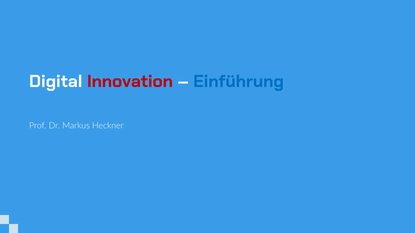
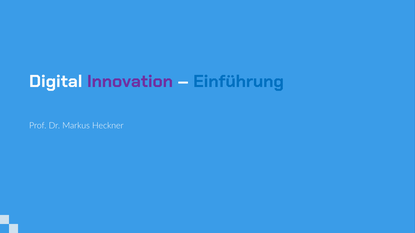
Innovation colour: red -> purple
